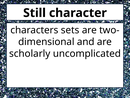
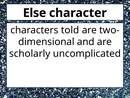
Still: Still -> Else
sets: sets -> told
